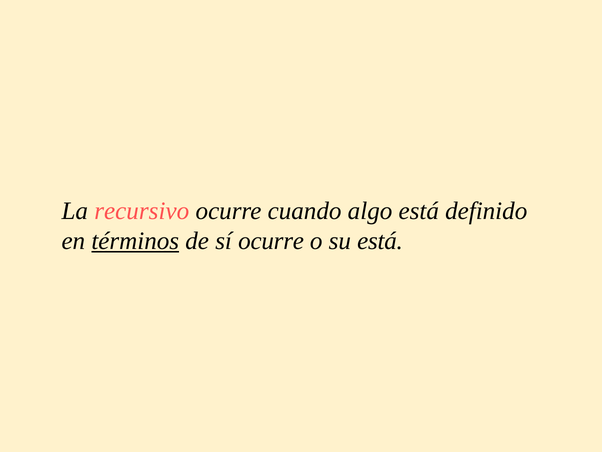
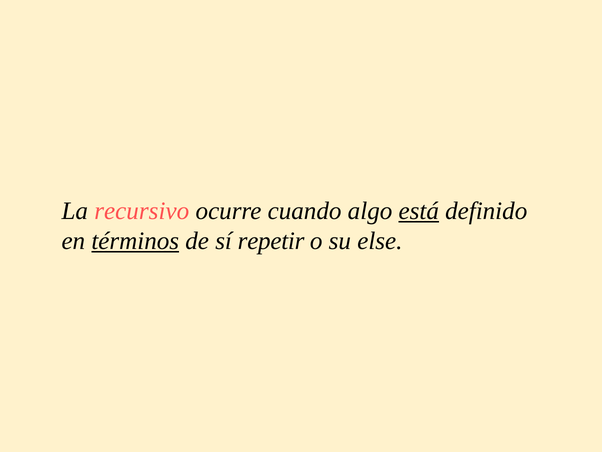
está at (419, 211) underline: none -> present
sí ocurre: ocurre -> repetir
su está: está -> else
